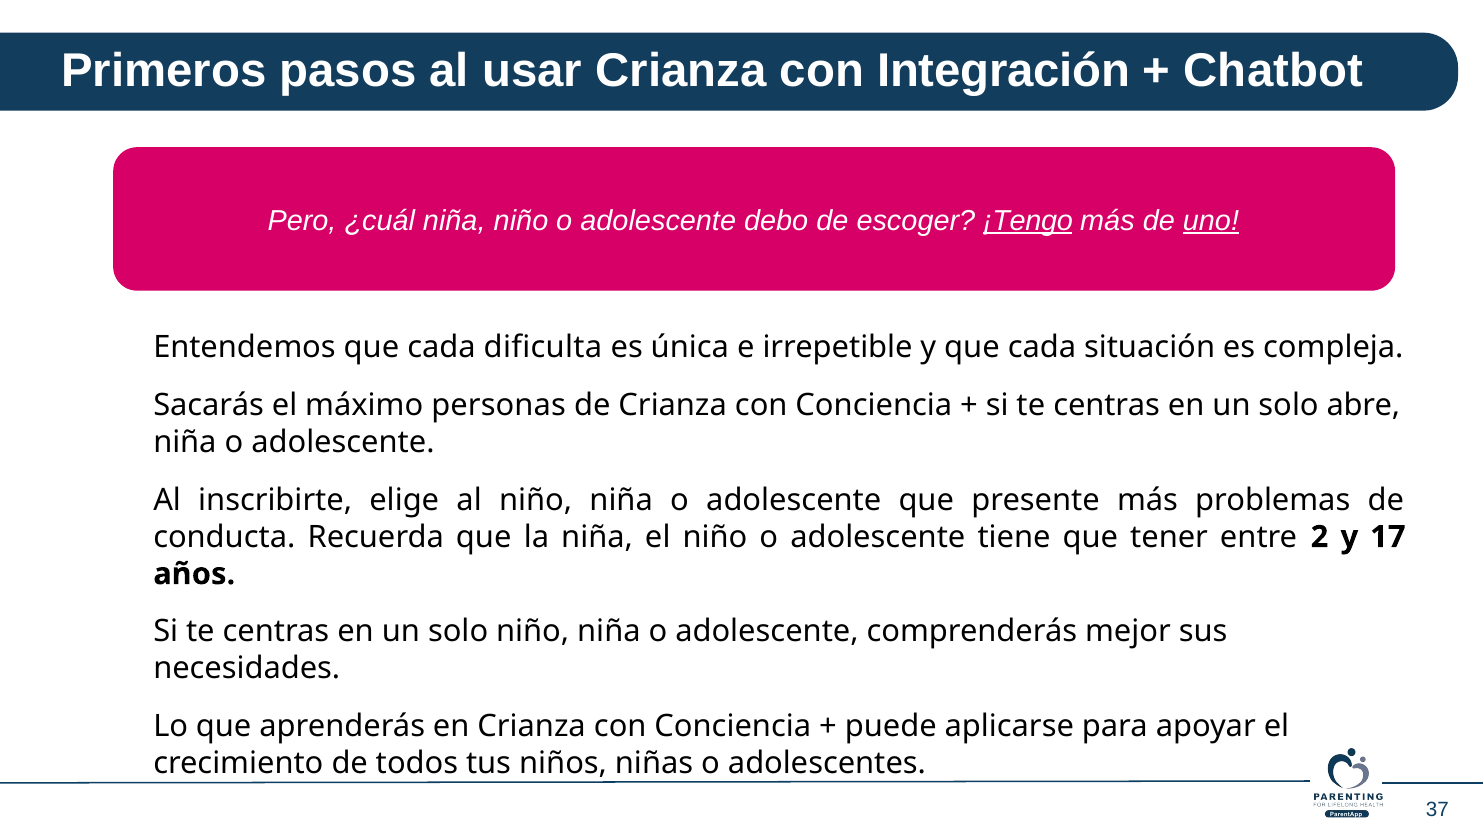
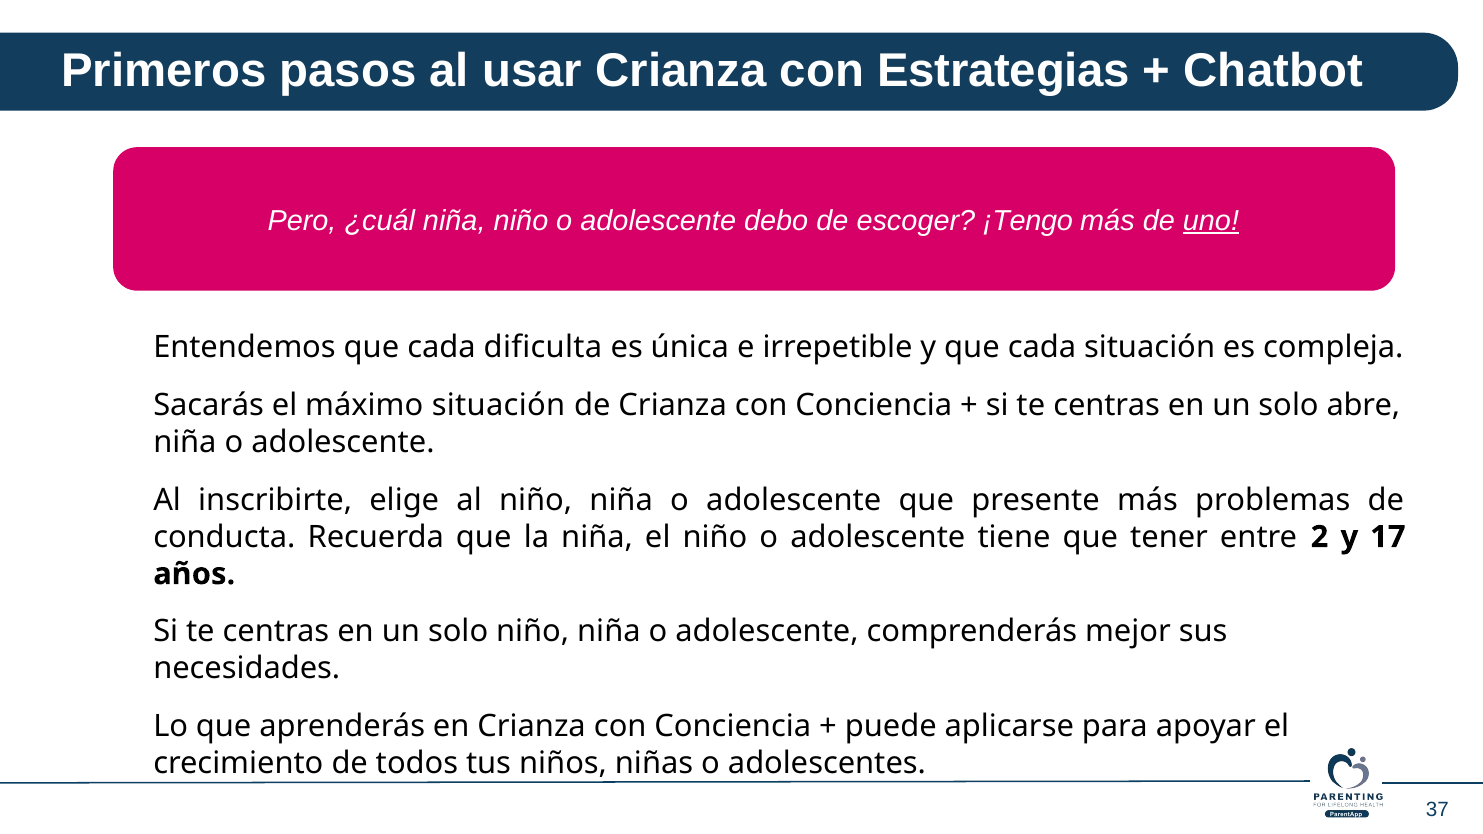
Integración: Integración -> Estrategias
¡Tengo underline: present -> none
máximo personas: personas -> situación
